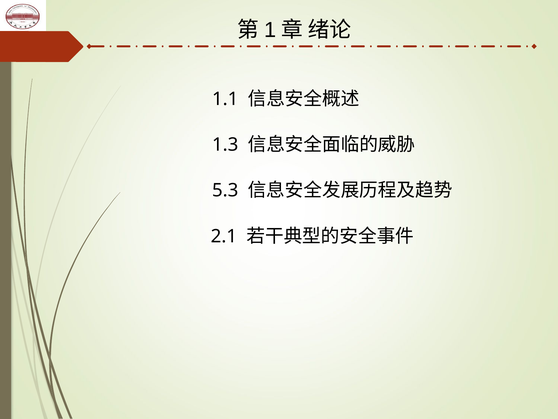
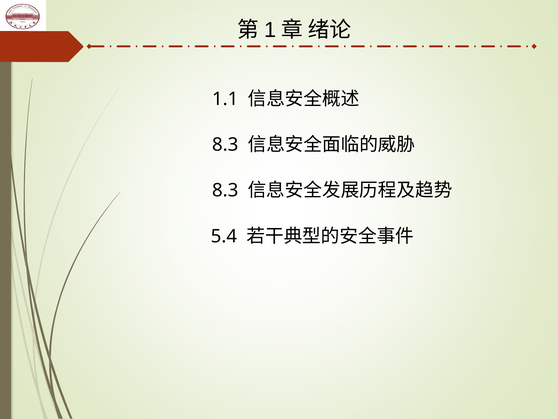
1.3 at (225, 145): 1.3 -> 8.3
5.3 at (225, 190): 5.3 -> 8.3
2.1: 2.1 -> 5.4
